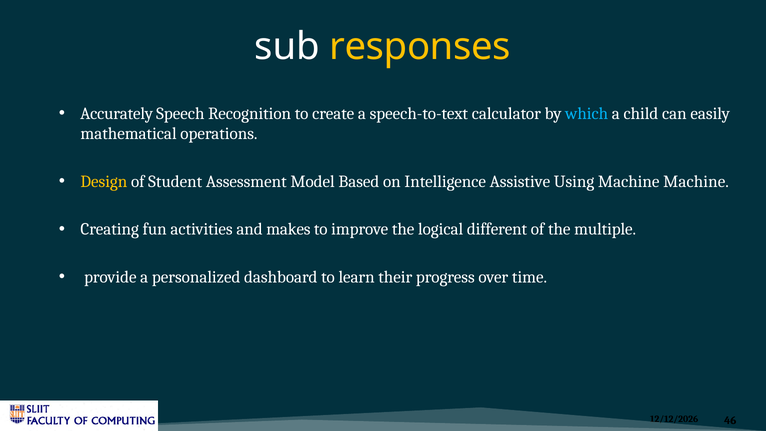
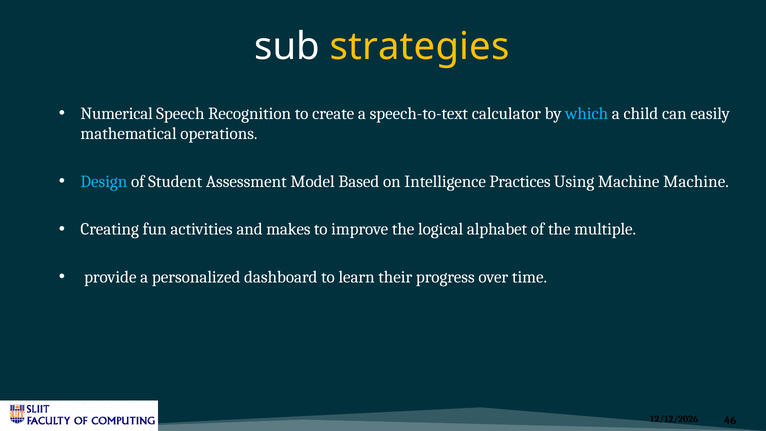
responses: responses -> strategies
Accurately: Accurately -> Numerical
Design colour: yellow -> light blue
Assistive: Assistive -> Practices
different: different -> alphabet
